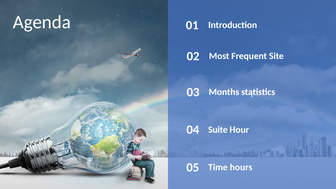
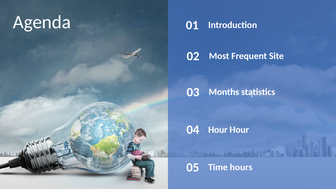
Suite at (218, 130): Suite -> Hour
